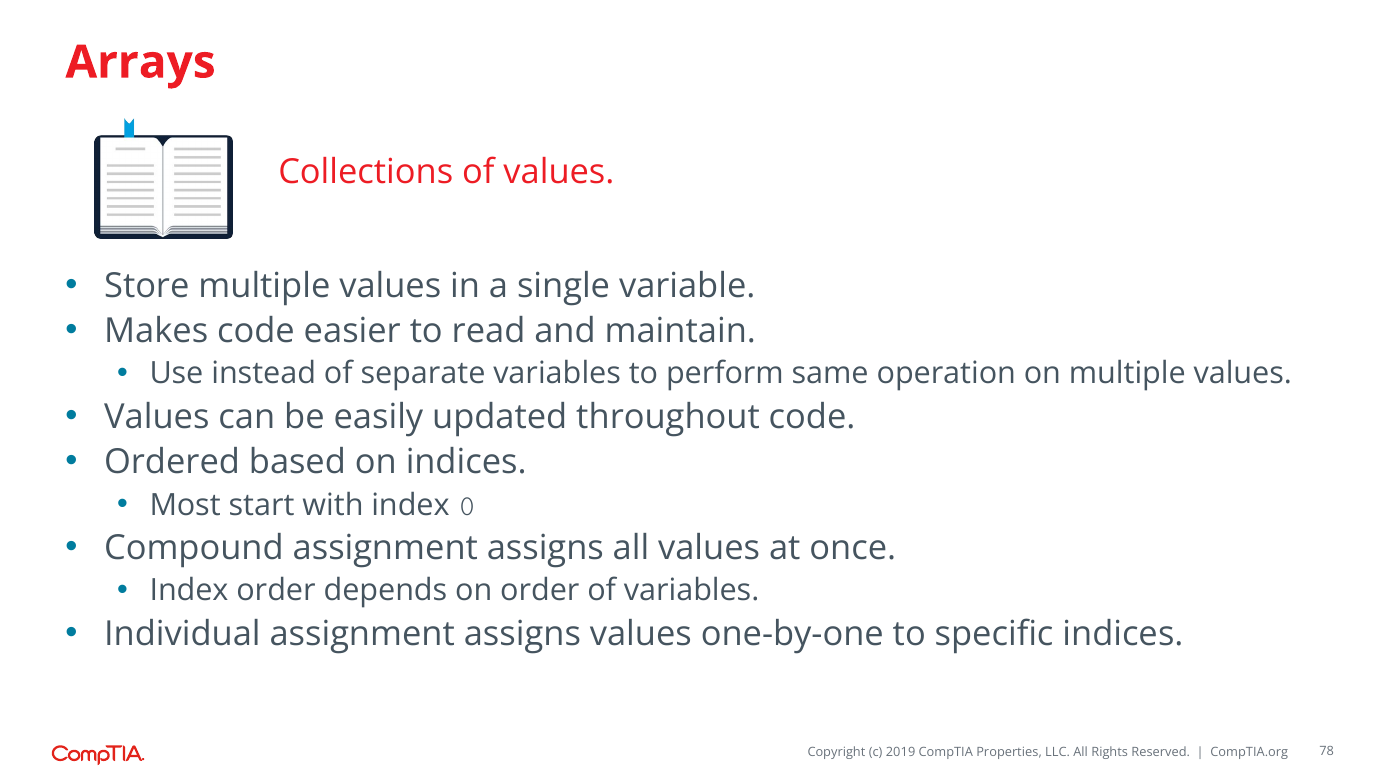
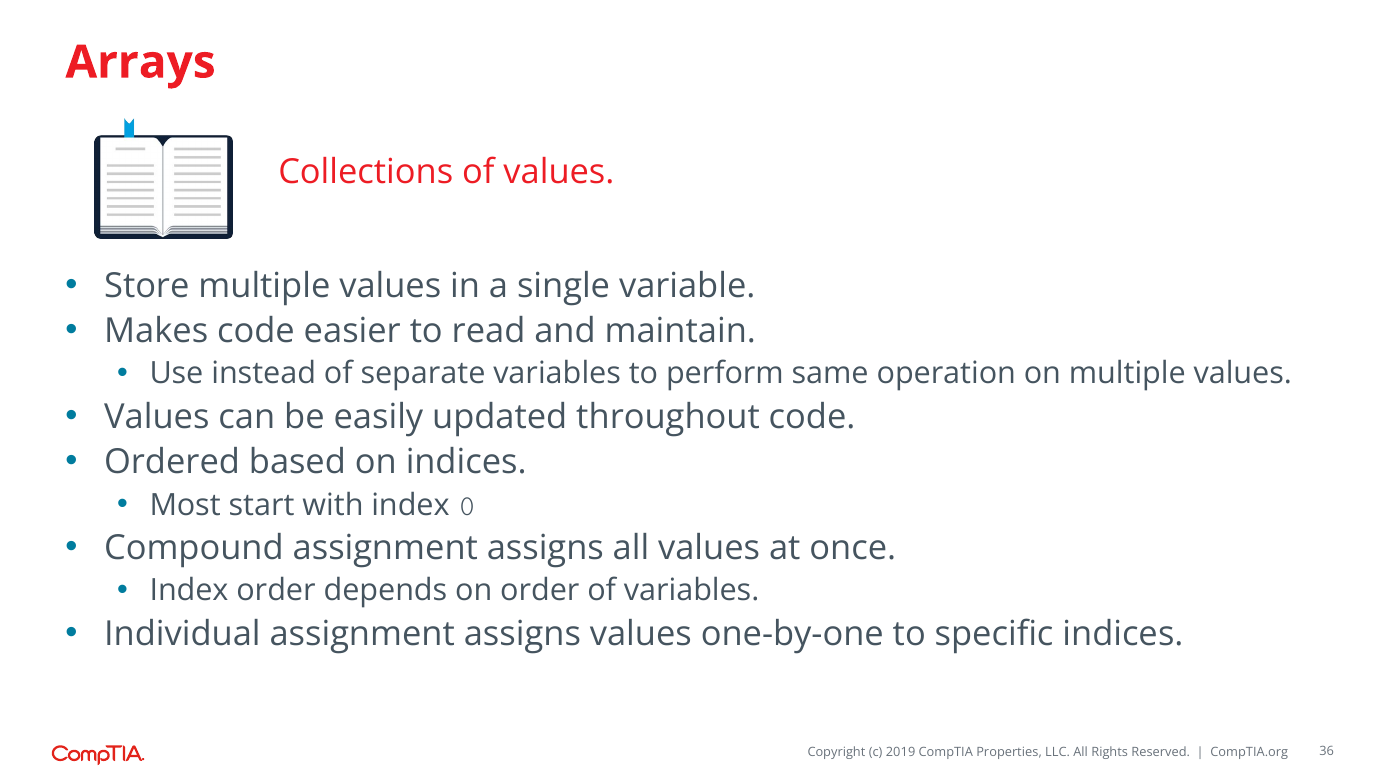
78: 78 -> 36
